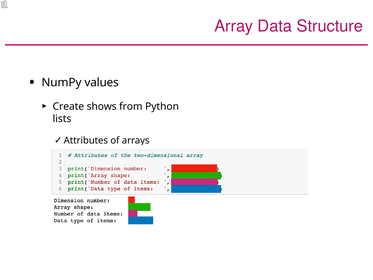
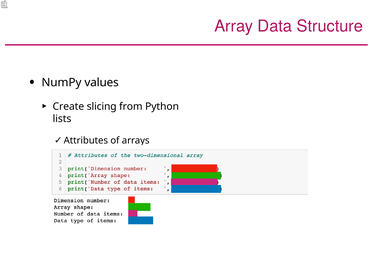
shows: shows -> slicing
